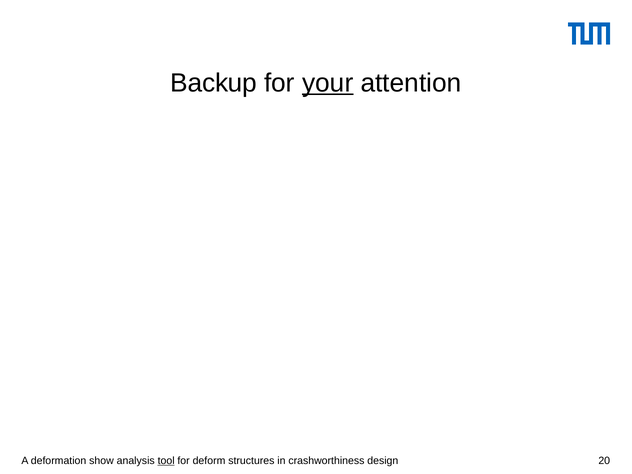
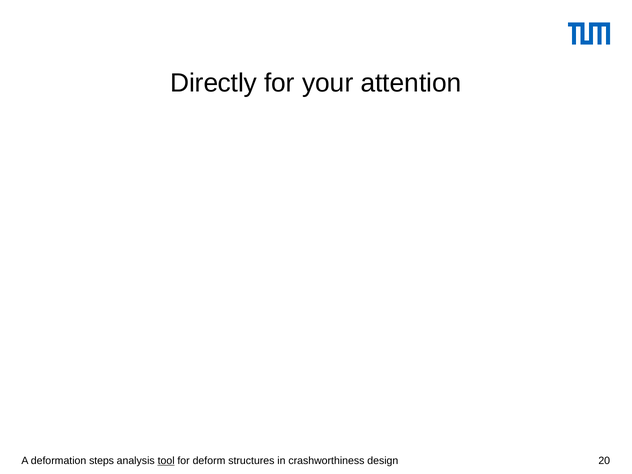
Backup: Backup -> Directly
your underline: present -> none
show: show -> steps
